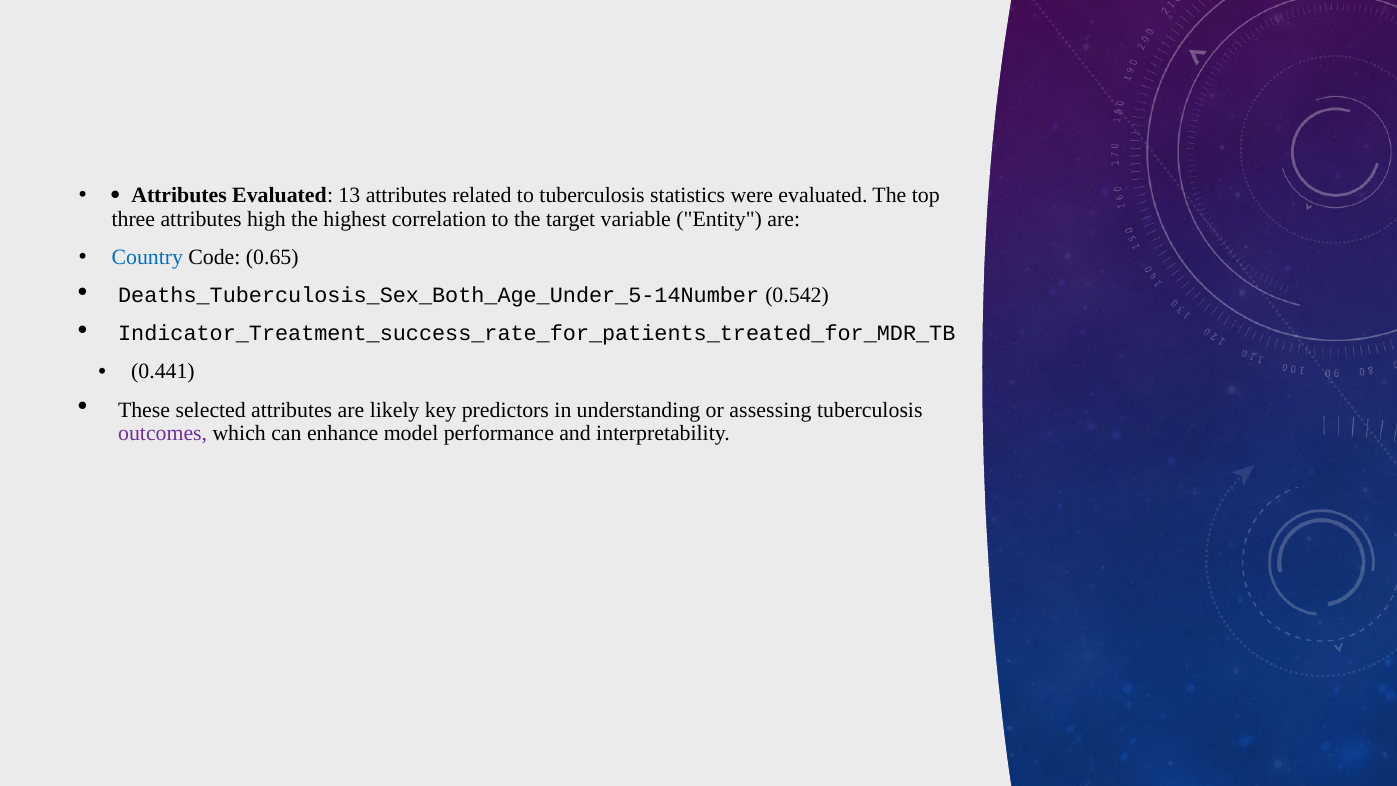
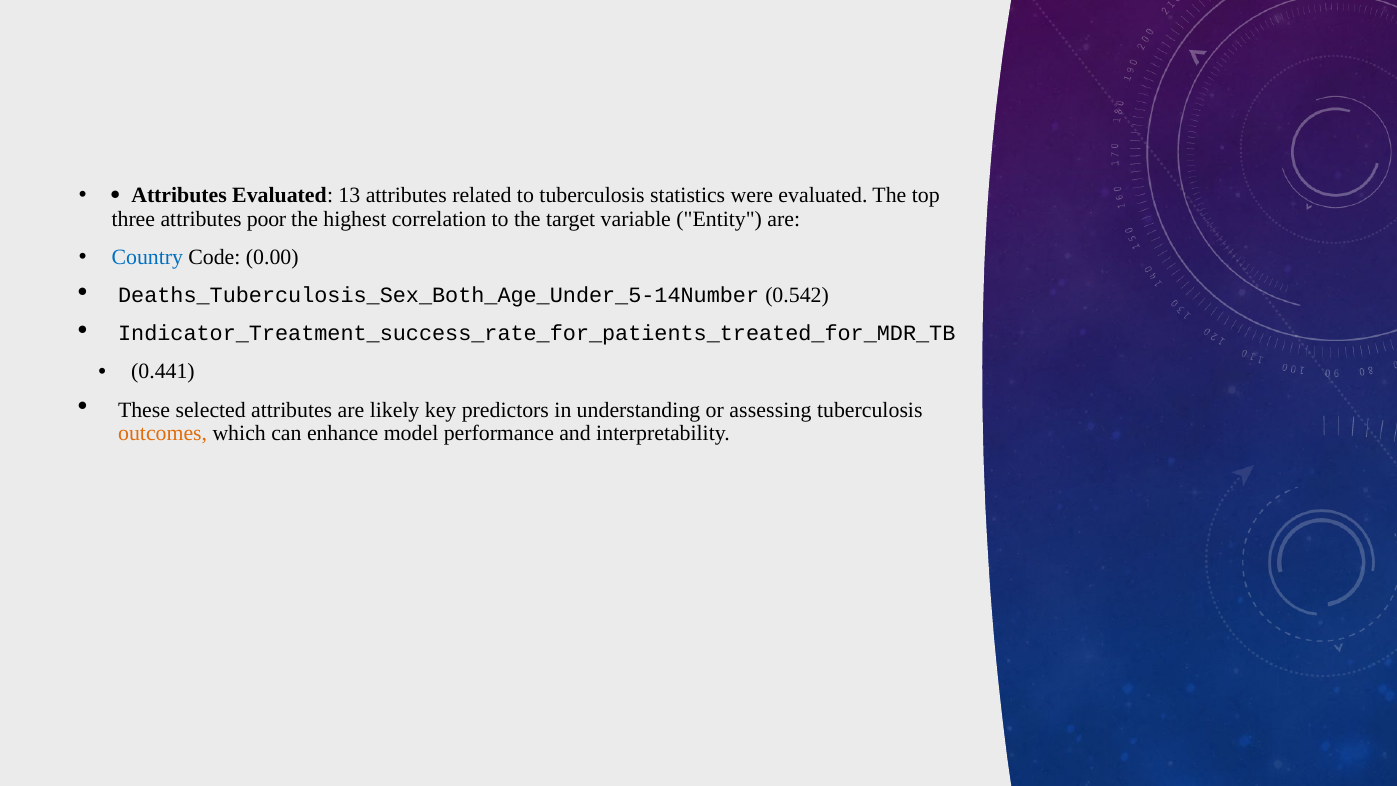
high: high -> poor
0.65: 0.65 -> 0.00
outcomes colour: purple -> orange
